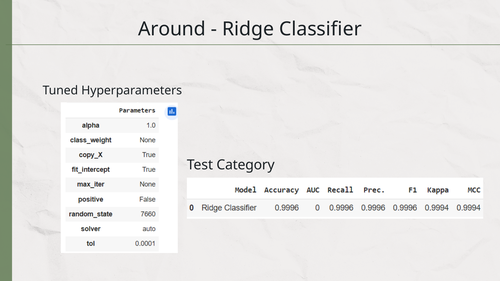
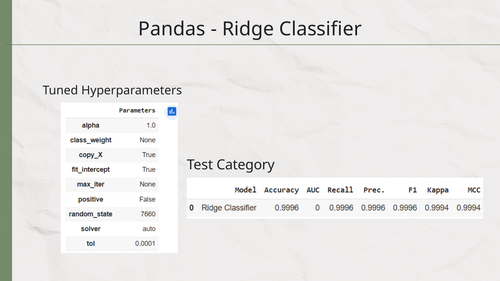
Around: Around -> Pandas
